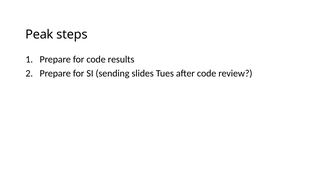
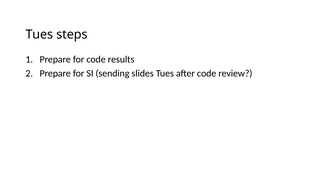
Peak at (39, 34): Peak -> Tues
